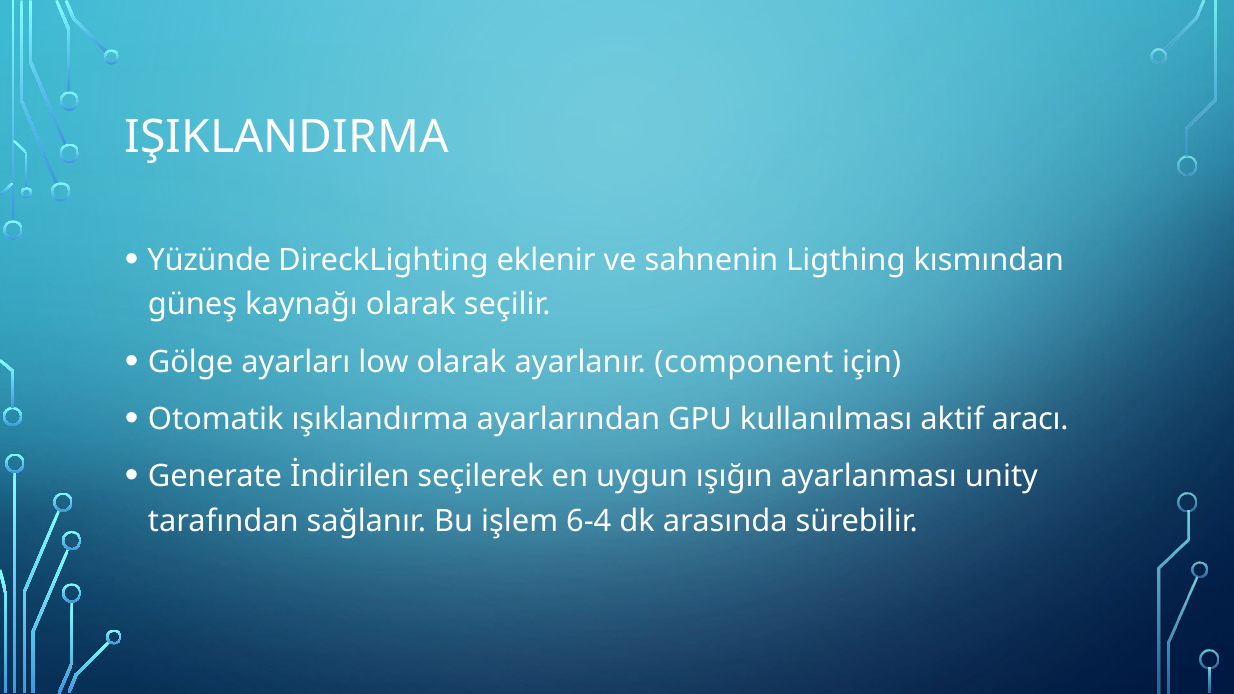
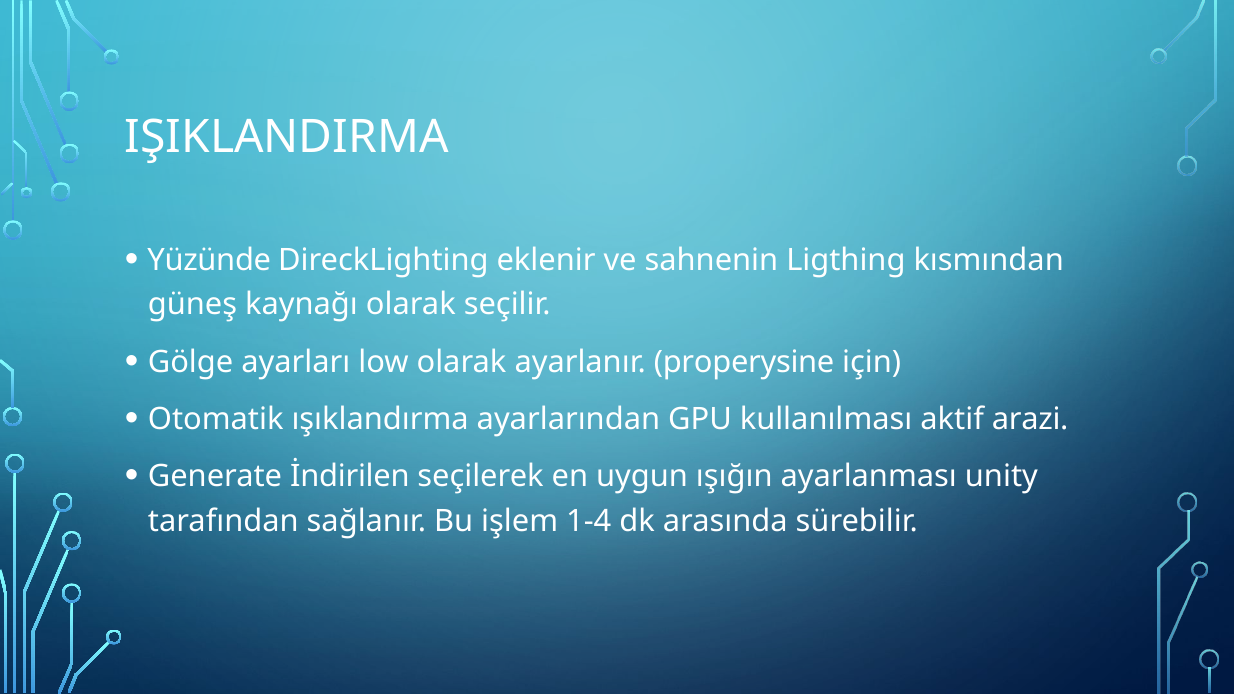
component: component -> properysine
aracı: aracı -> arazi
6-4: 6-4 -> 1-4
